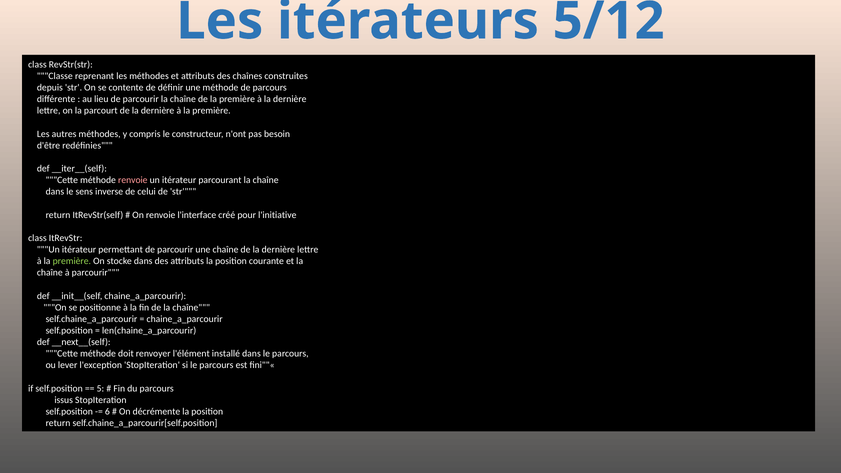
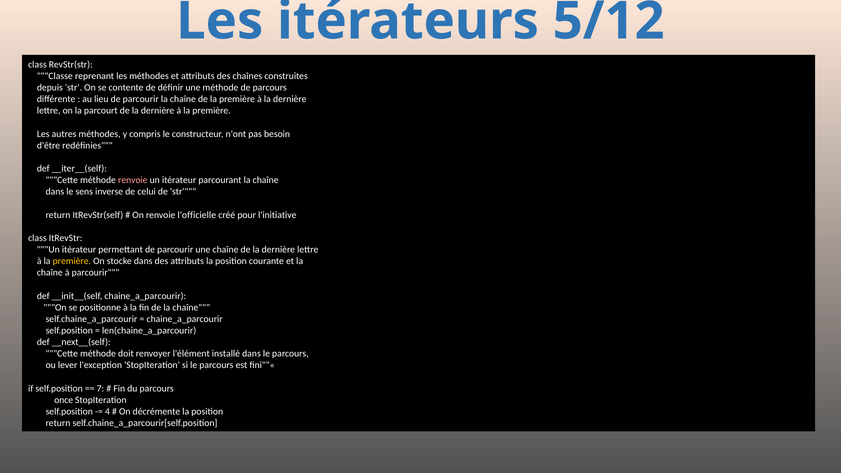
l'interface: l'interface -> l'officielle
première at (72, 261) colour: light green -> yellow
5: 5 -> 7
issus: issus -> once
6: 6 -> 4
